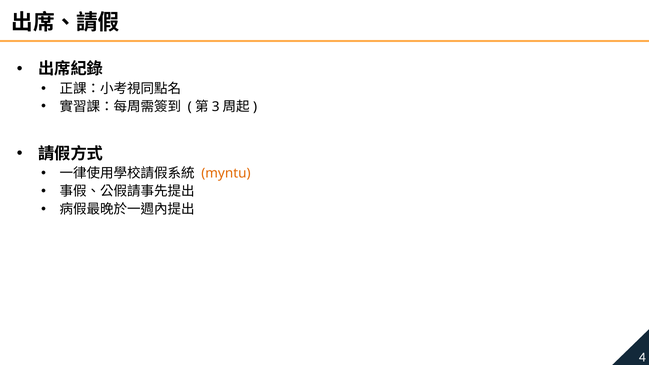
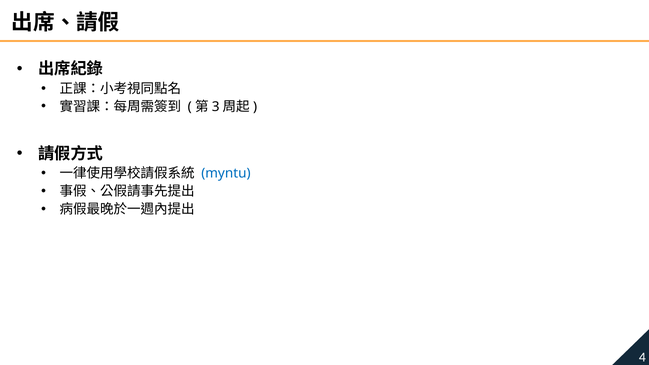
myntu colour: orange -> blue
